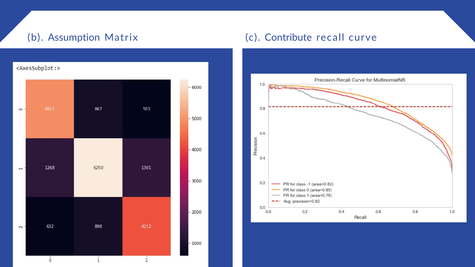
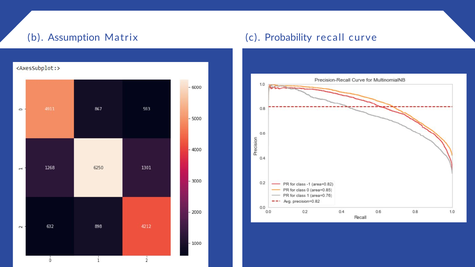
Contribute: Contribute -> Probability
